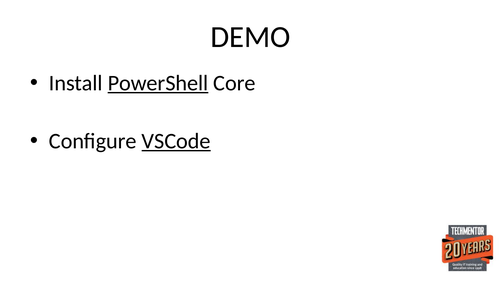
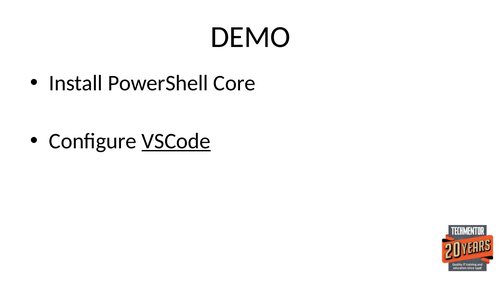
PowerShell underline: present -> none
